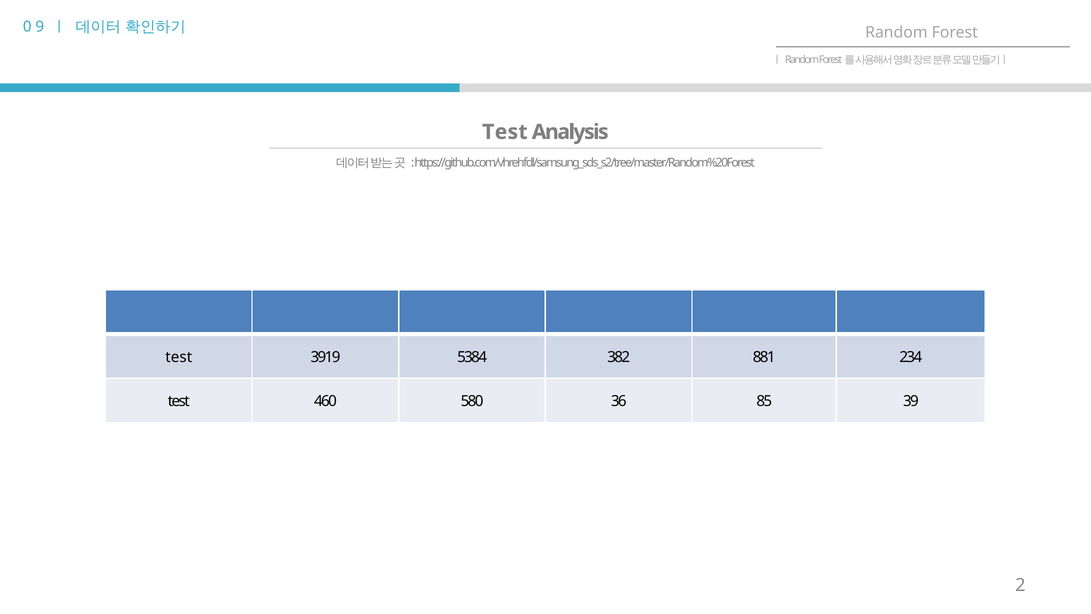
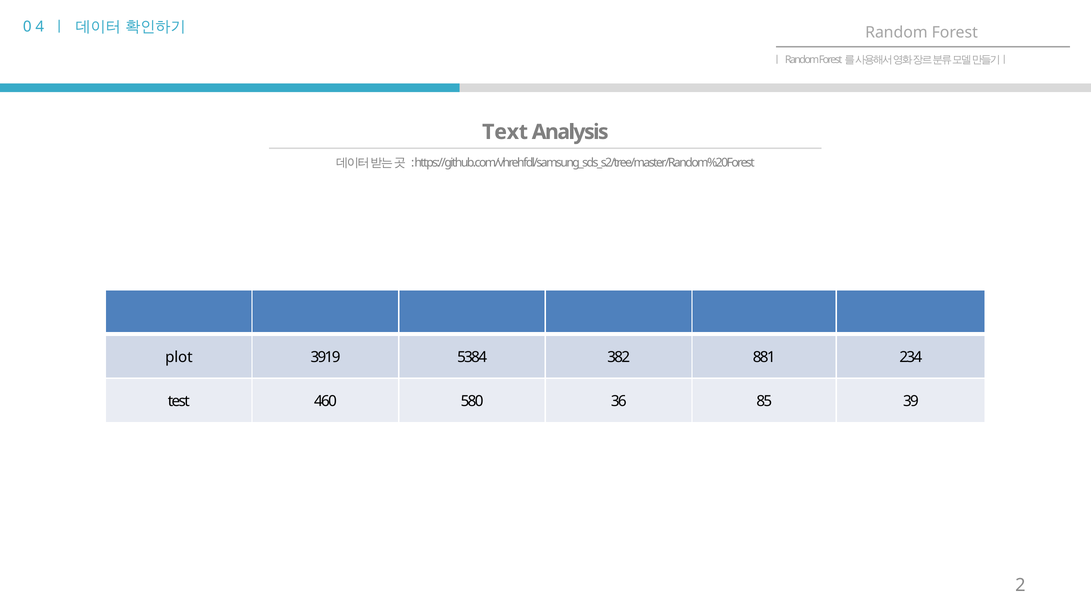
9: 9 -> 4
Test at (505, 132): Test -> Text
test at (179, 357): test -> plot
